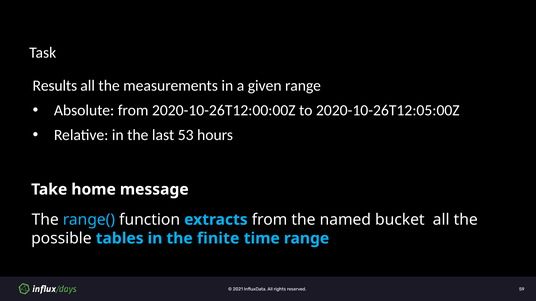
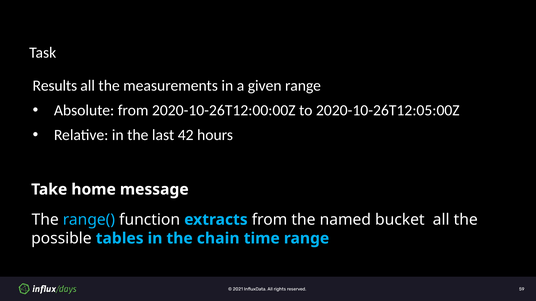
53: 53 -> 42
finite: finite -> chain
